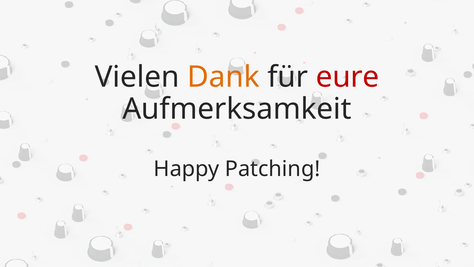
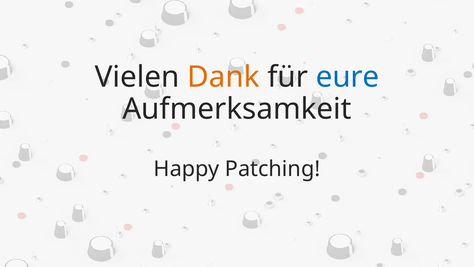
eure colour: red -> blue
